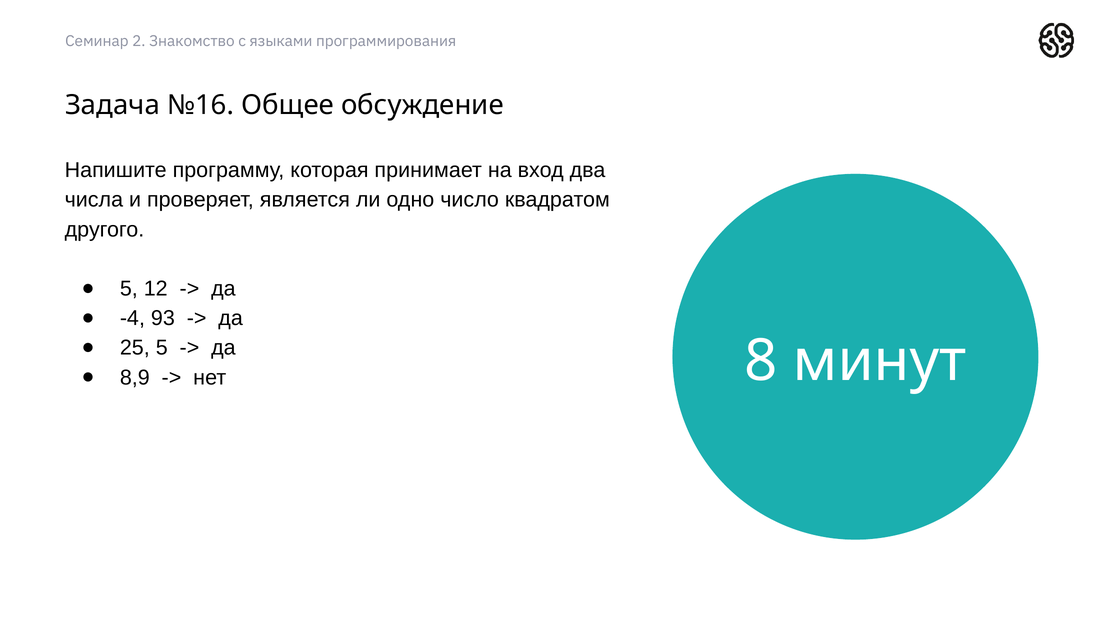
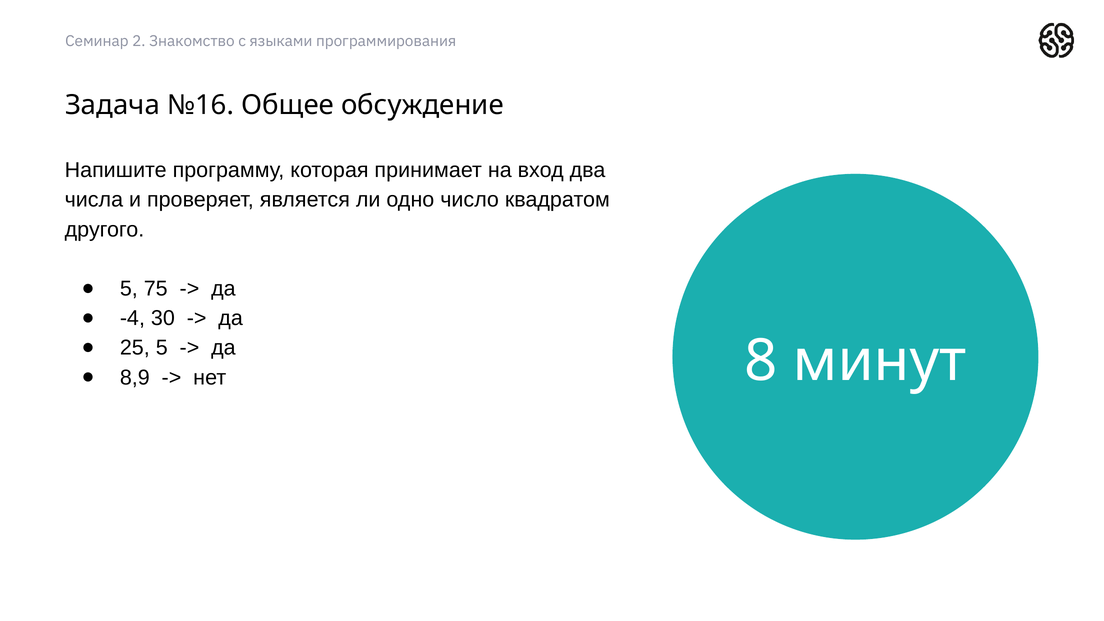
12: 12 -> 75
93: 93 -> 30
